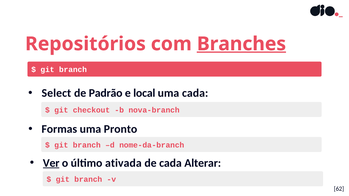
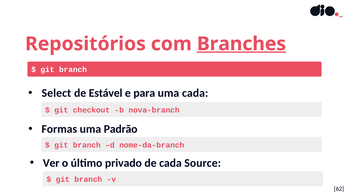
Padrão: Padrão -> Estável
local: local -> para
Pronto: Pronto -> Padrão
Ver underline: present -> none
ativada: ativada -> privado
Alterar: Alterar -> Source
